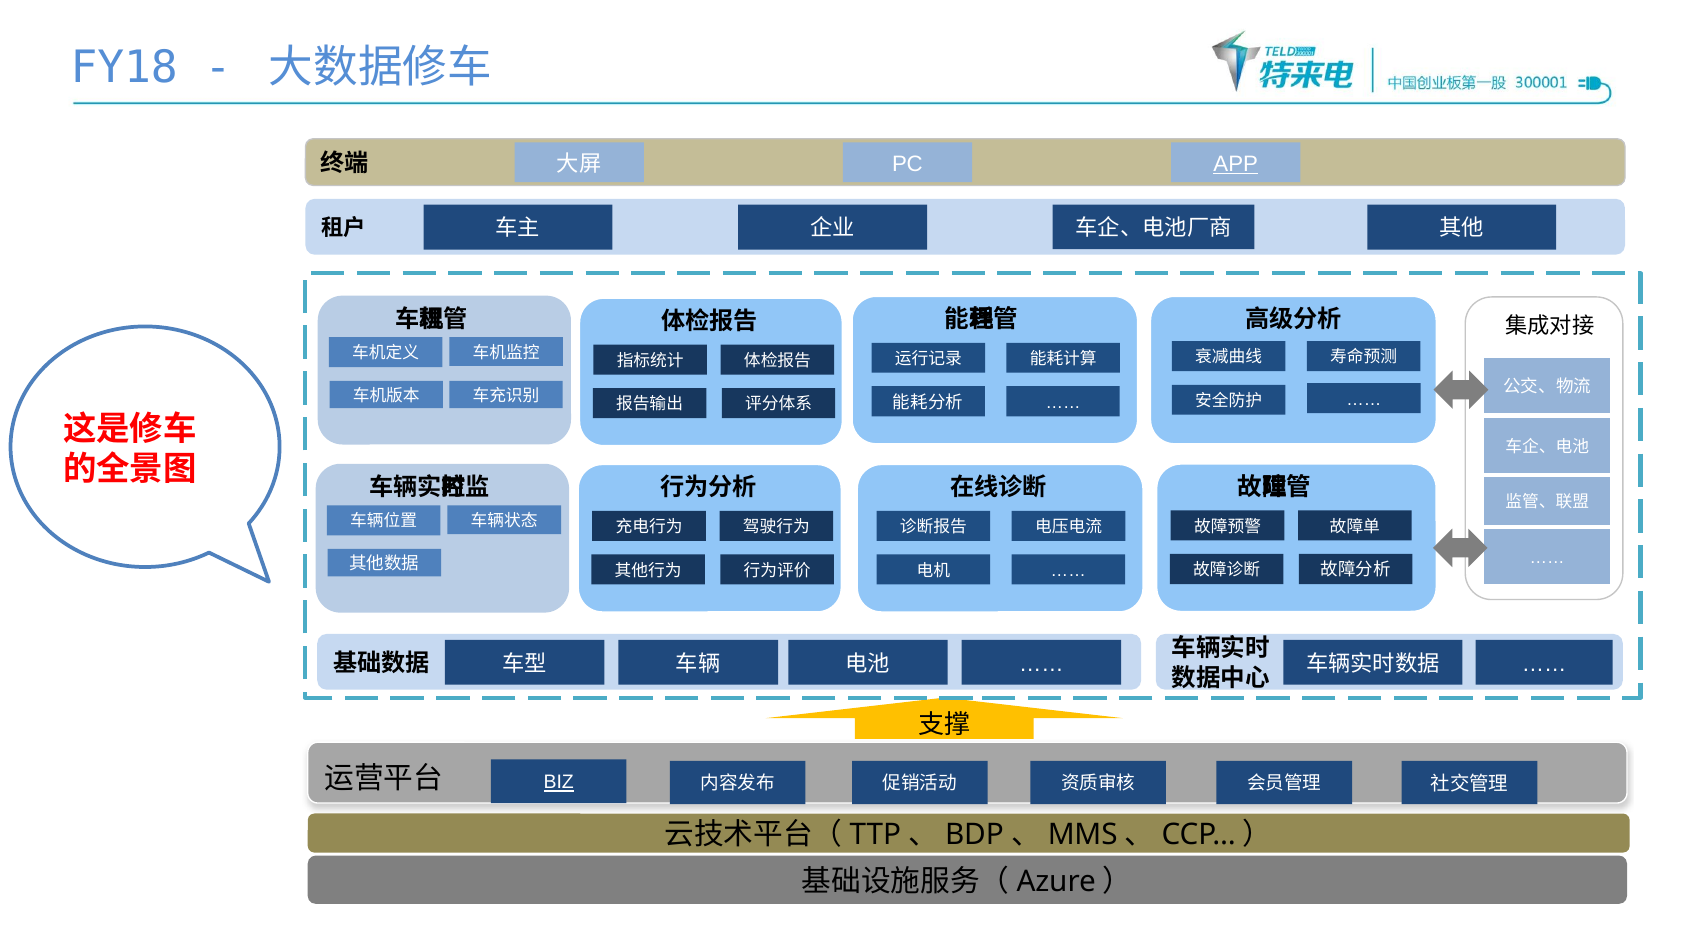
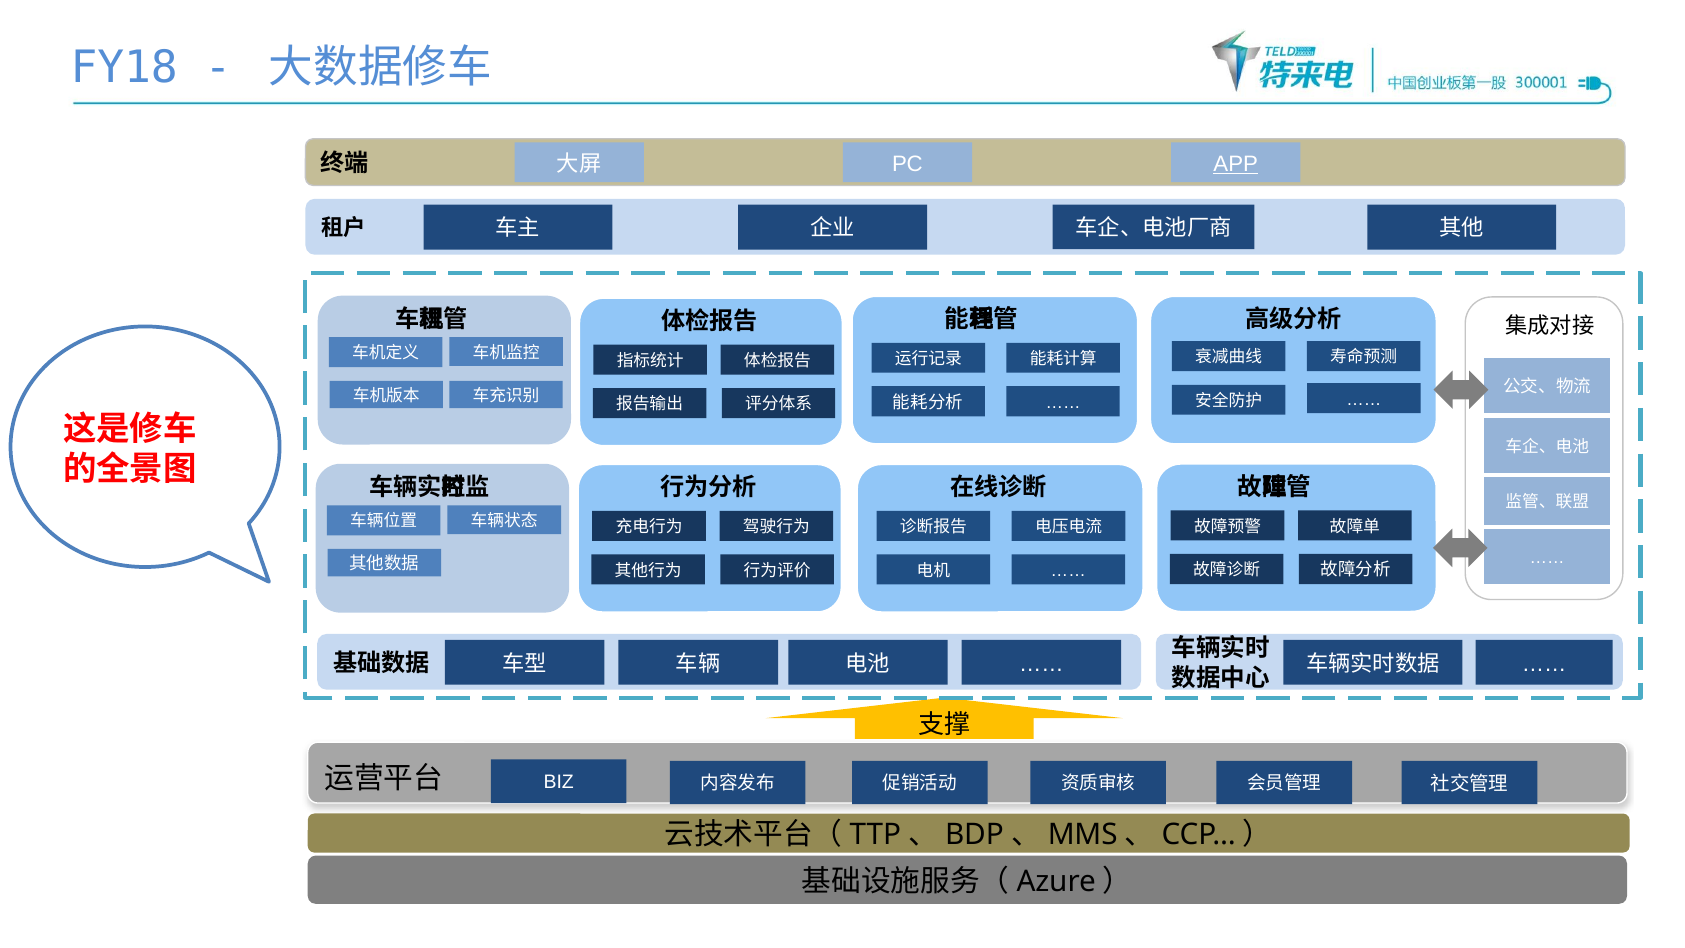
BIZ underline: present -> none
